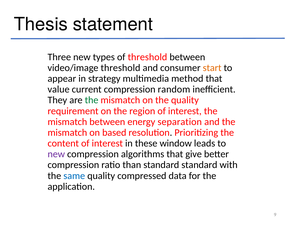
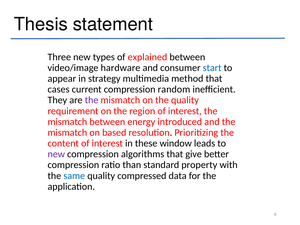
of threshold: threshold -> explained
video/image threshold: threshold -> hardware
start colour: orange -> blue
value: value -> cases
the at (92, 100) colour: green -> purple
separation: separation -> introduced
standard standard: standard -> property
